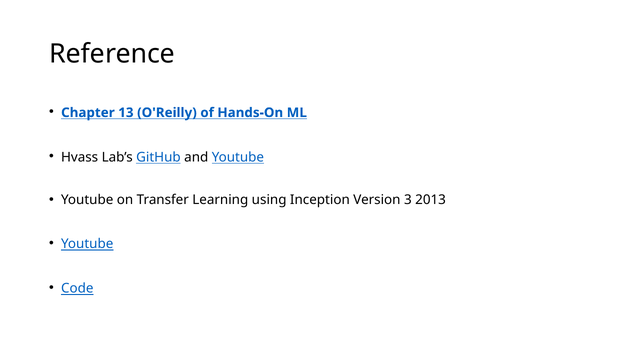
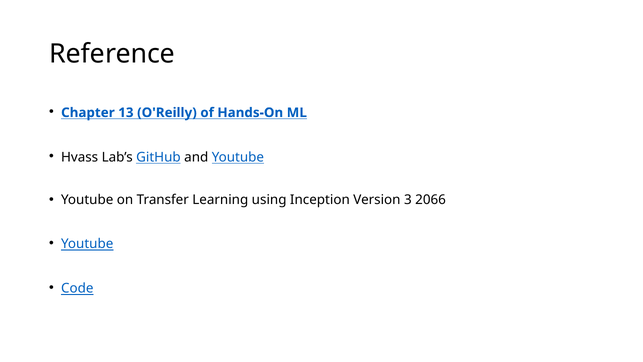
2013: 2013 -> 2066
